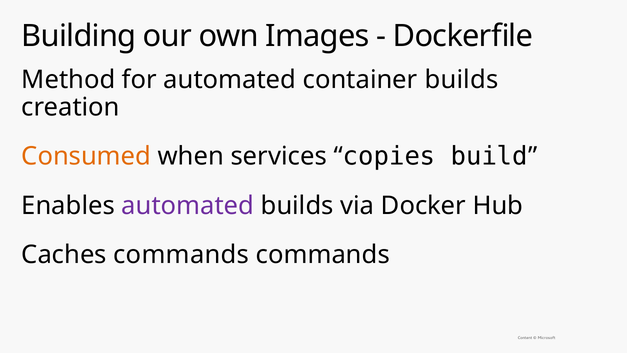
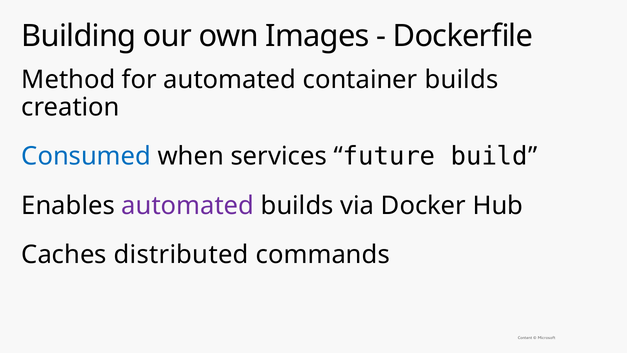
Consumed colour: orange -> blue
copies: copies -> future
Caches commands: commands -> distributed
